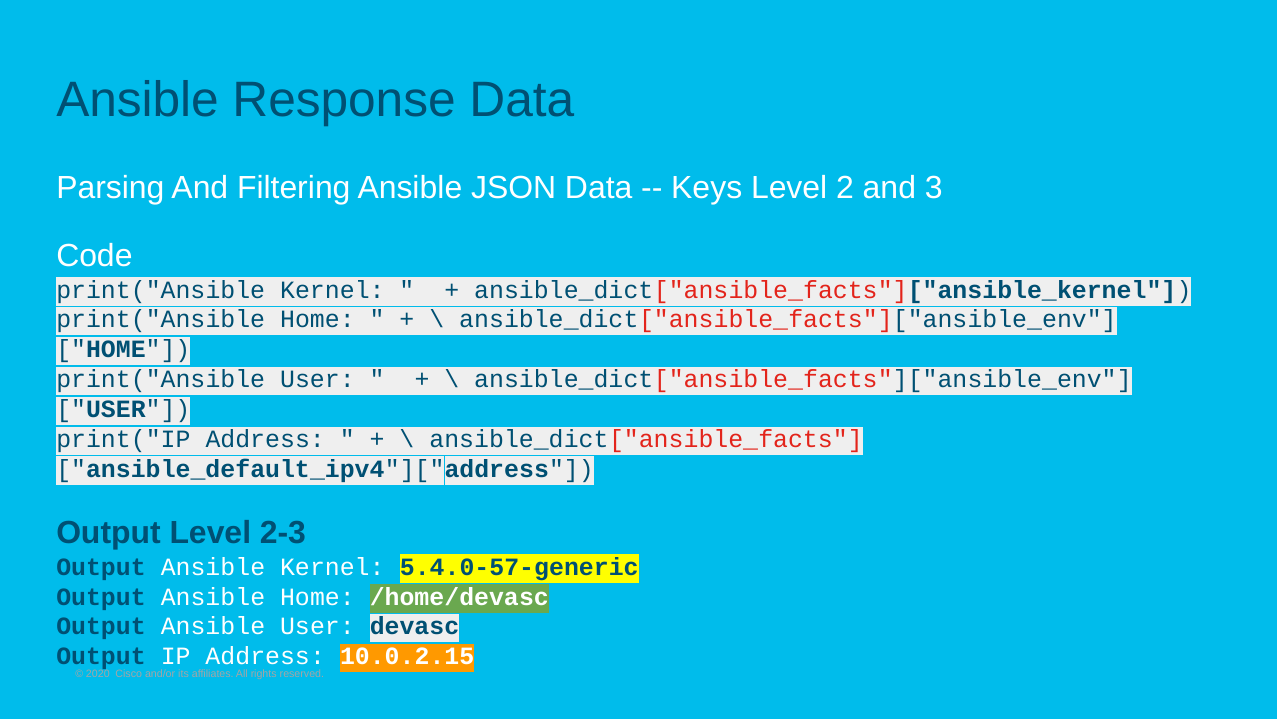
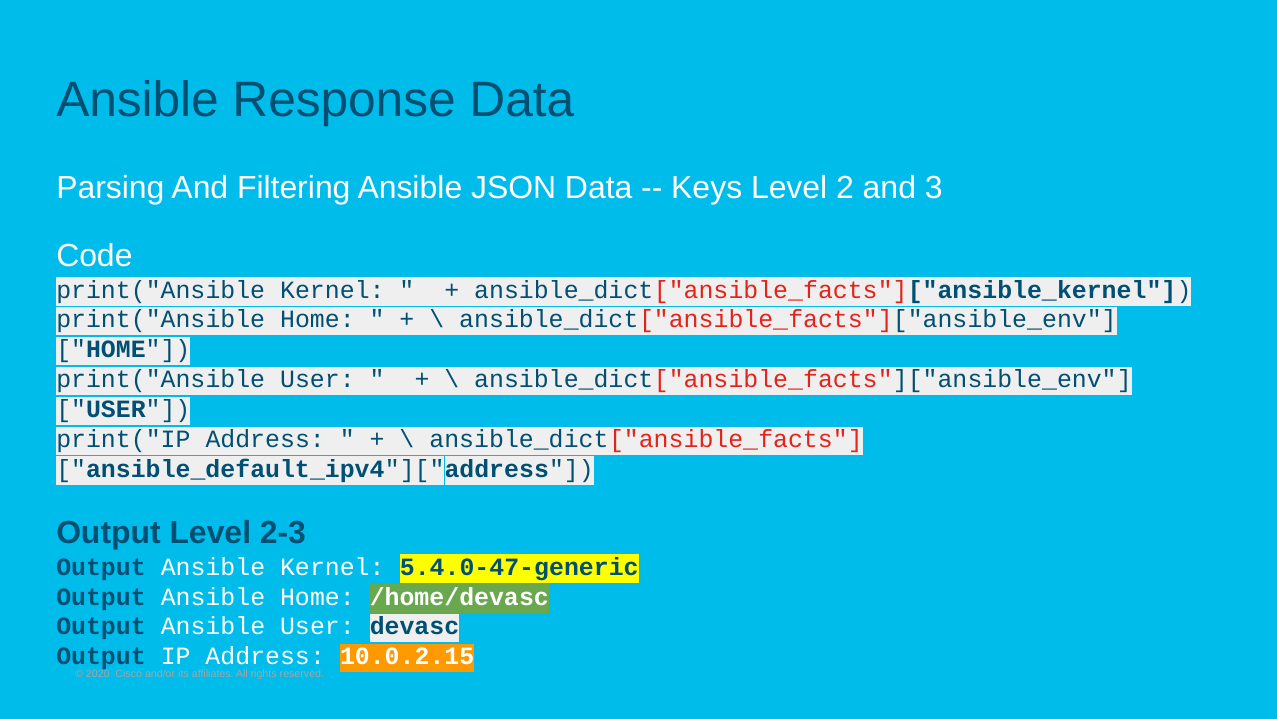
5.4.0-57-generic: 5.4.0-57-generic -> 5.4.0-47-generic
